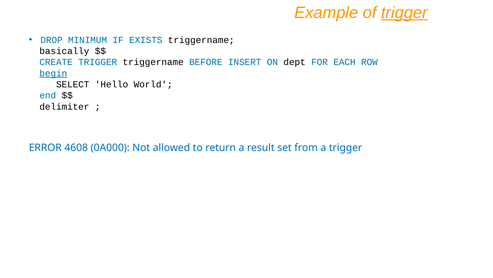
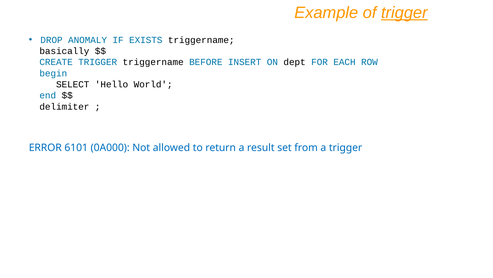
MINIMUM: MINIMUM -> ANOMALY
begin underline: present -> none
4608: 4608 -> 6101
